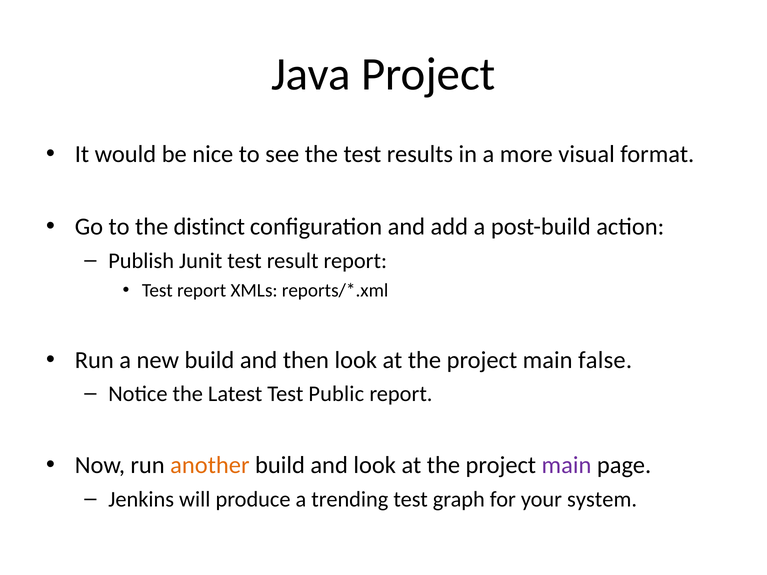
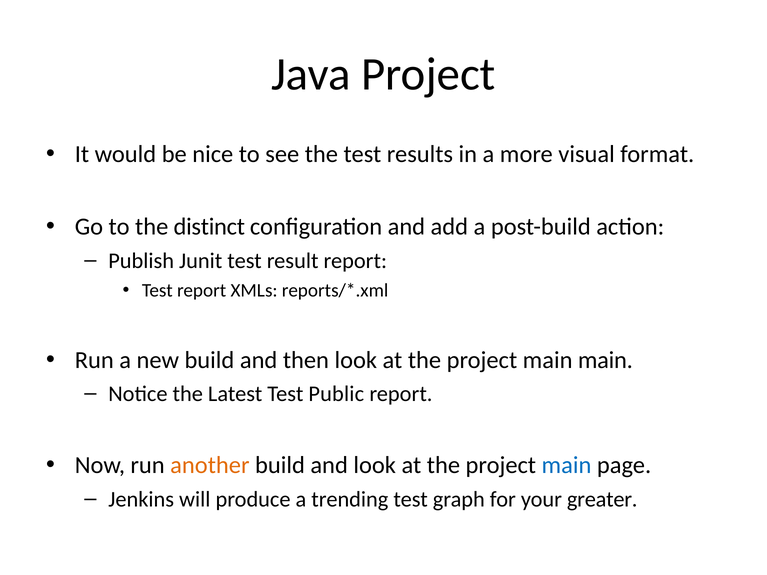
main false: false -> main
main at (567, 465) colour: purple -> blue
system: system -> greater
